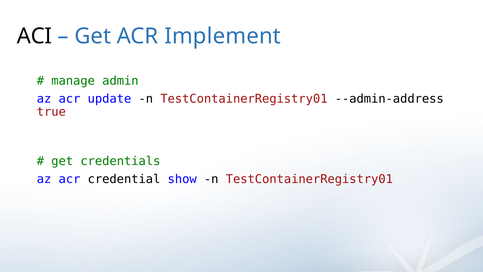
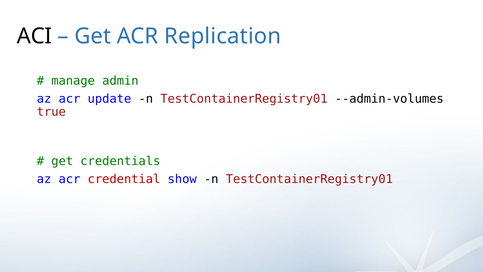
Implement: Implement -> Replication
--admin-address: --admin-address -> --admin-volumes
credential colour: black -> red
